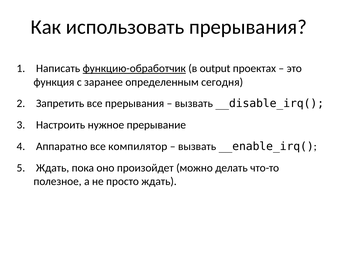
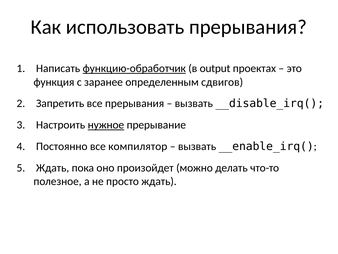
сегодня: сегодня -> сдвигов
нужное underline: none -> present
Аппаратно: Аппаратно -> Постоянно
